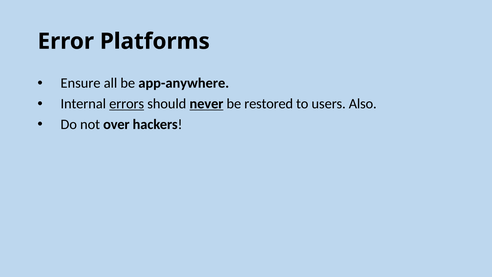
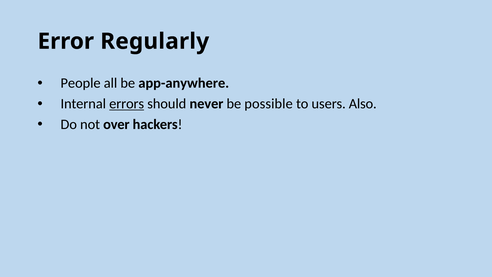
Platforms: Platforms -> Regularly
Ensure: Ensure -> People
never underline: present -> none
restored: restored -> possible
